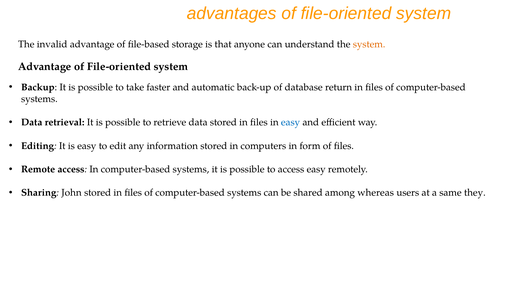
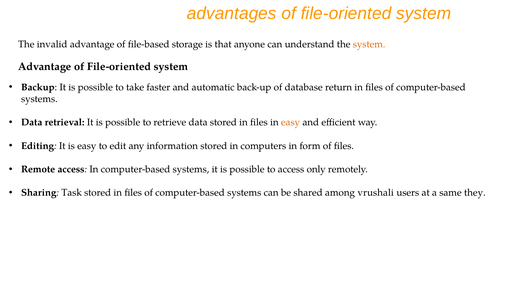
easy at (291, 122) colour: blue -> orange
access easy: easy -> only
John: John -> Task
whereas: whereas -> vrushali
